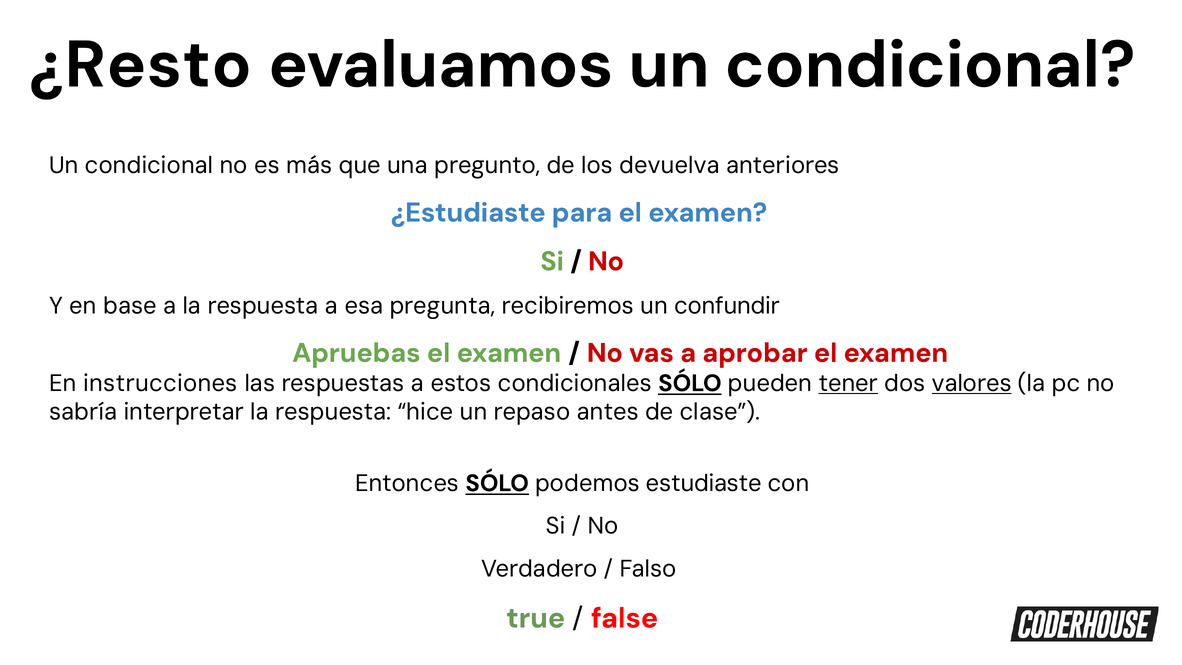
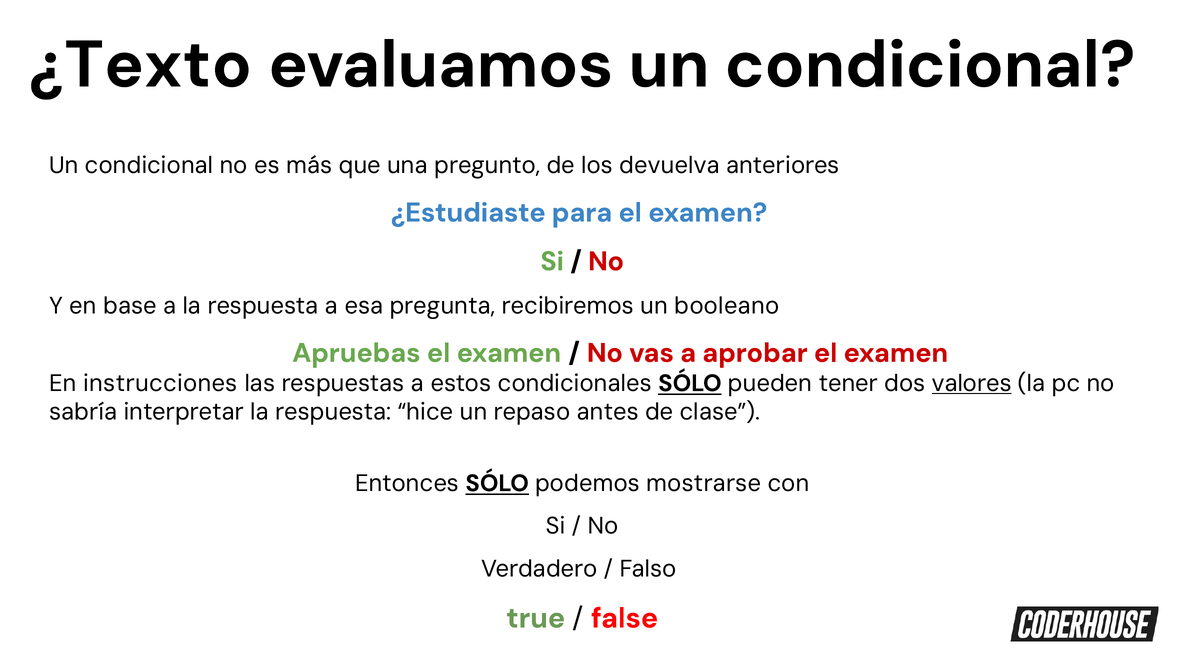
¿Resto: ¿Resto -> ¿Texto
confundir: confundir -> booleano
tener underline: present -> none
estudiaste: estudiaste -> mostrarse
